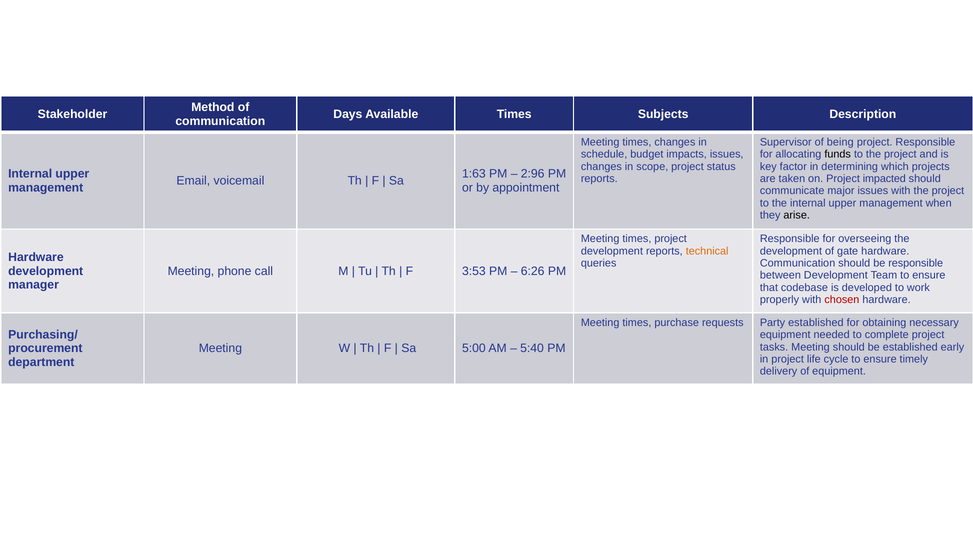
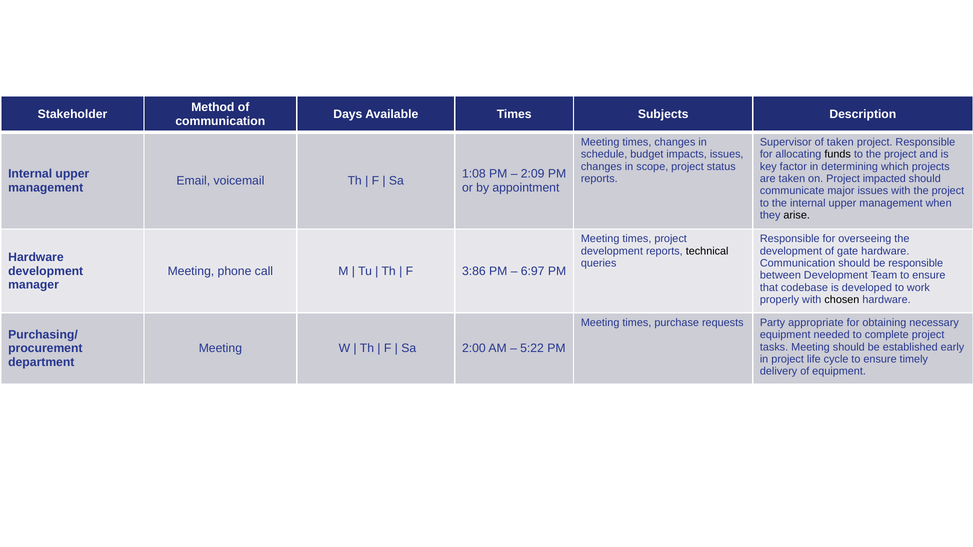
of being: being -> taken
1:63: 1:63 -> 1:08
2:96: 2:96 -> 2:09
technical colour: orange -> black
3:53: 3:53 -> 3:86
6:26: 6:26 -> 6:97
chosen colour: red -> black
Party established: established -> appropriate
5:00: 5:00 -> 2:00
5:40: 5:40 -> 5:22
